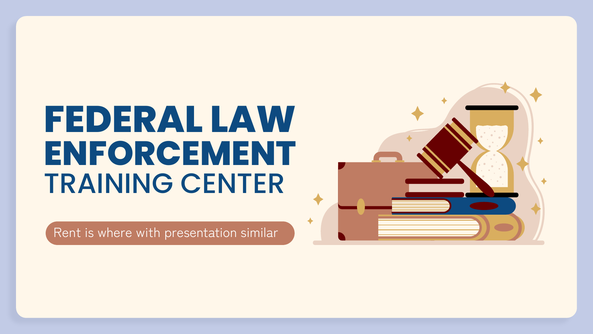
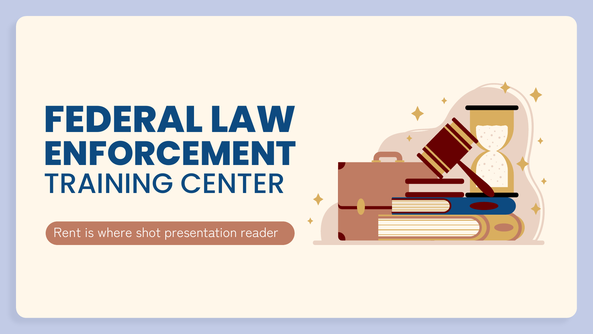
with: with -> shot
similar: similar -> reader
